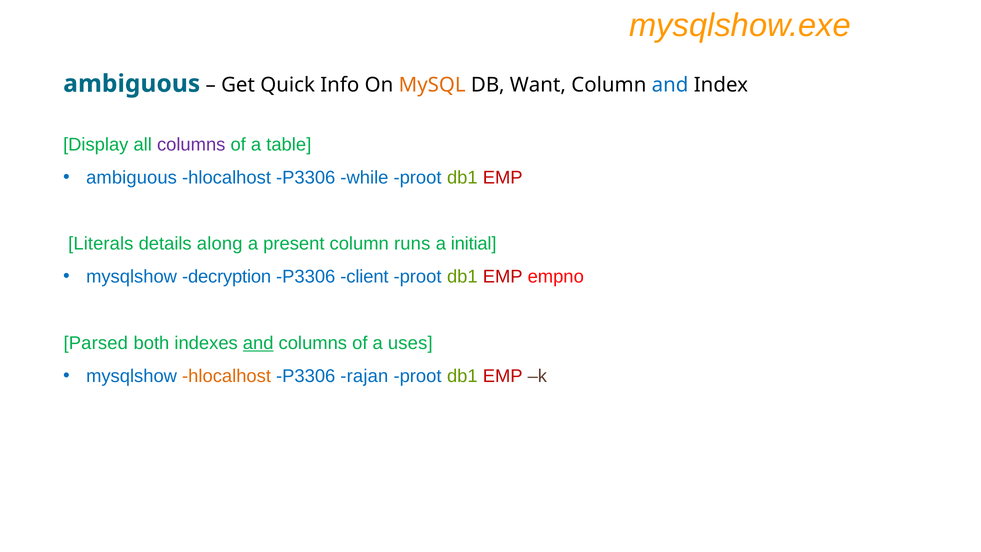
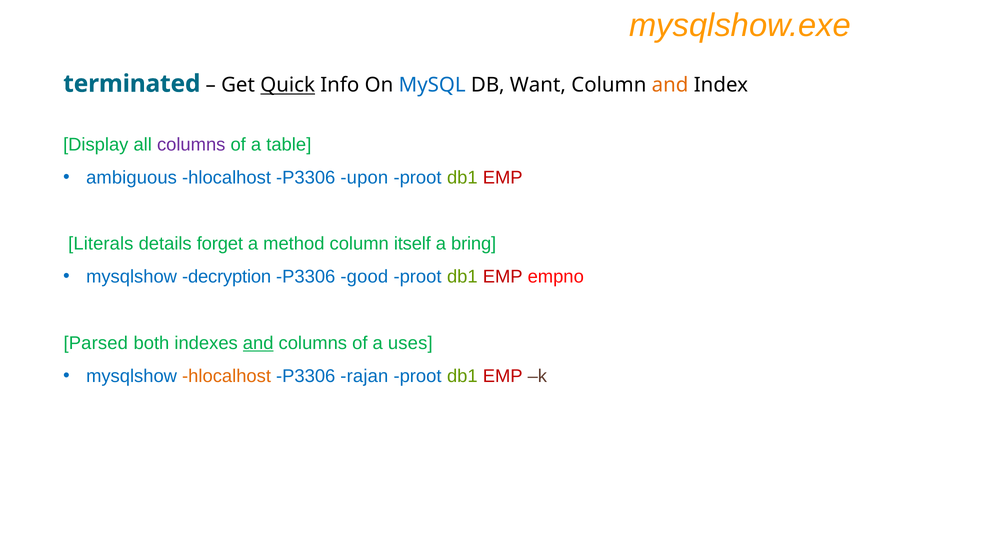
ambiguous at (132, 84): ambiguous -> terminated
Quick underline: none -> present
MySQL colour: orange -> blue
and at (670, 85) colour: blue -> orange
while: while -> upon
along: along -> forget
present: present -> method
runs: runs -> itself
initial: initial -> bring
client: client -> good
